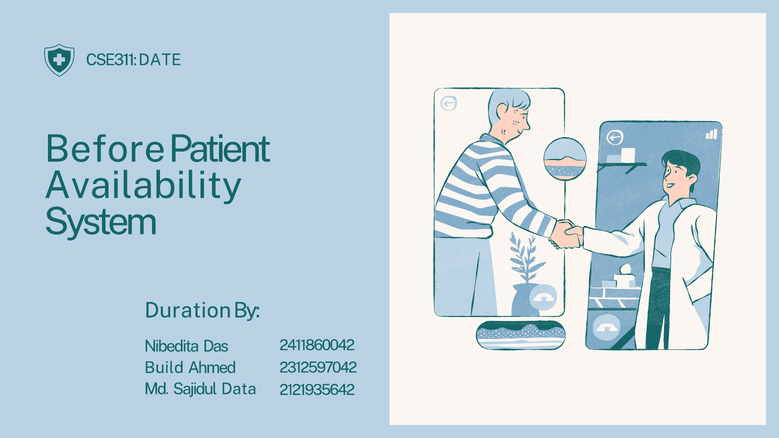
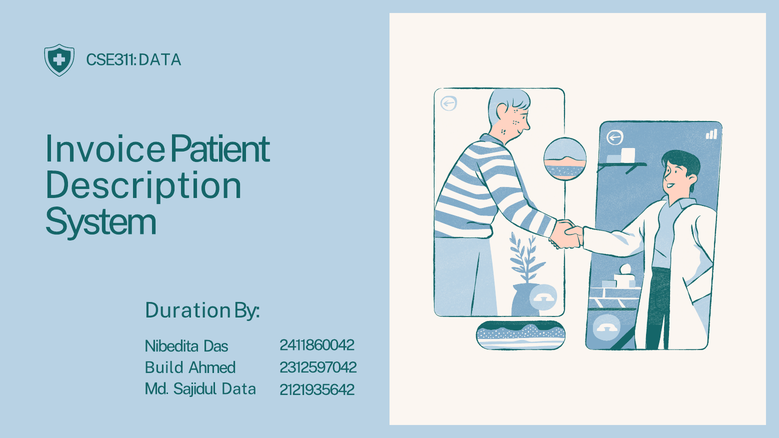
CSE311 DATE: DATE -> DATA
Before: Before -> Invoice
Availability: Availability -> Description
